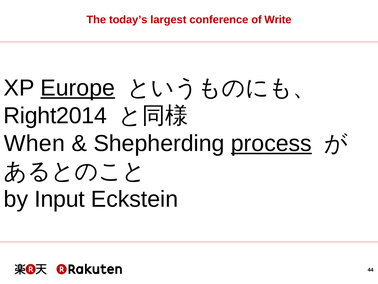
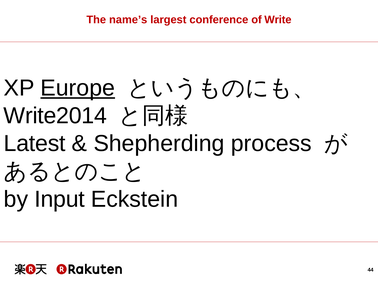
today’s: today’s -> name’s
Right2014: Right2014 -> Write2014
When: When -> Latest
process underline: present -> none
